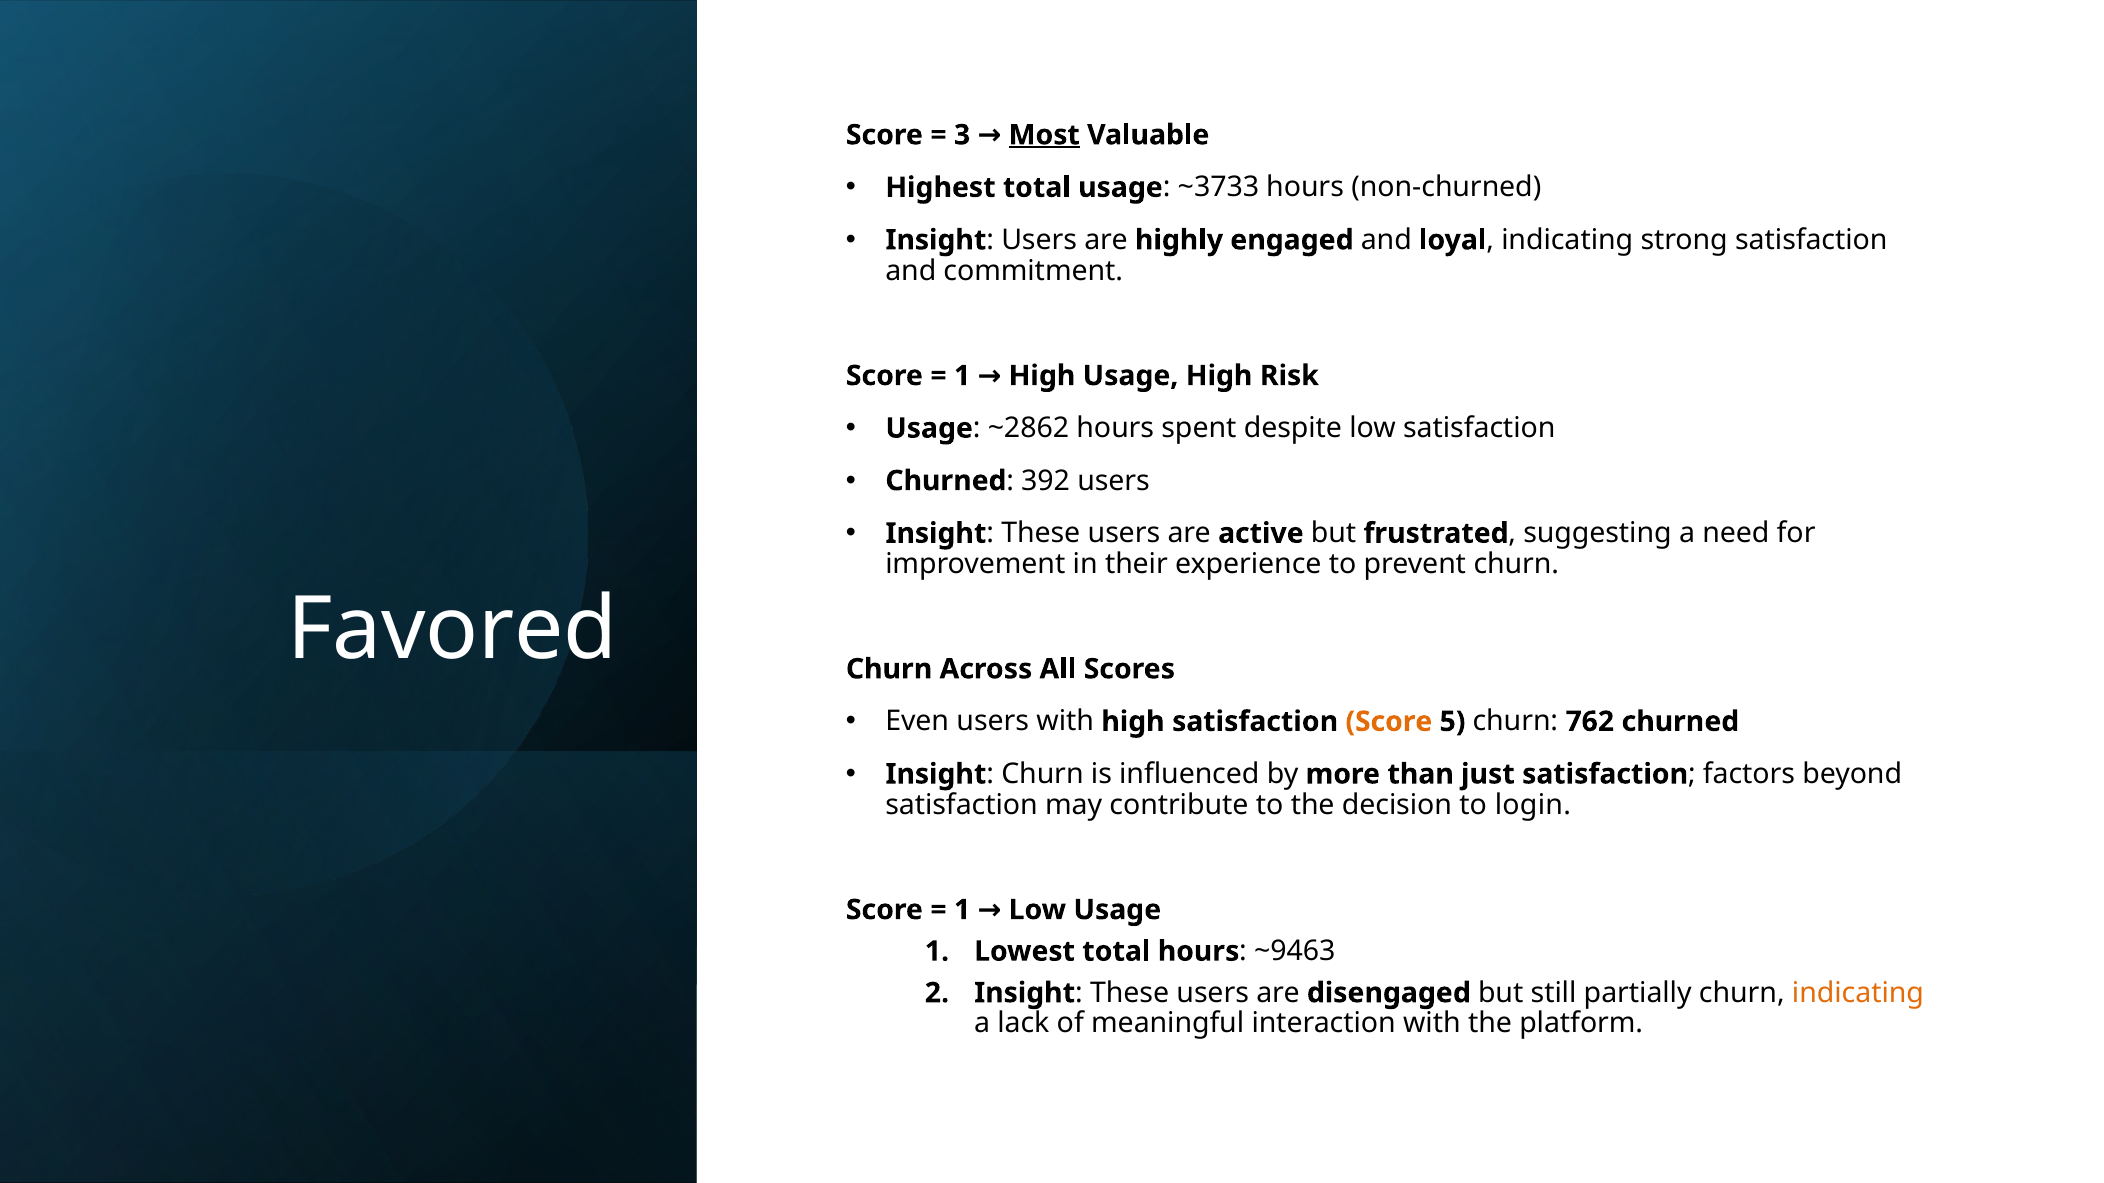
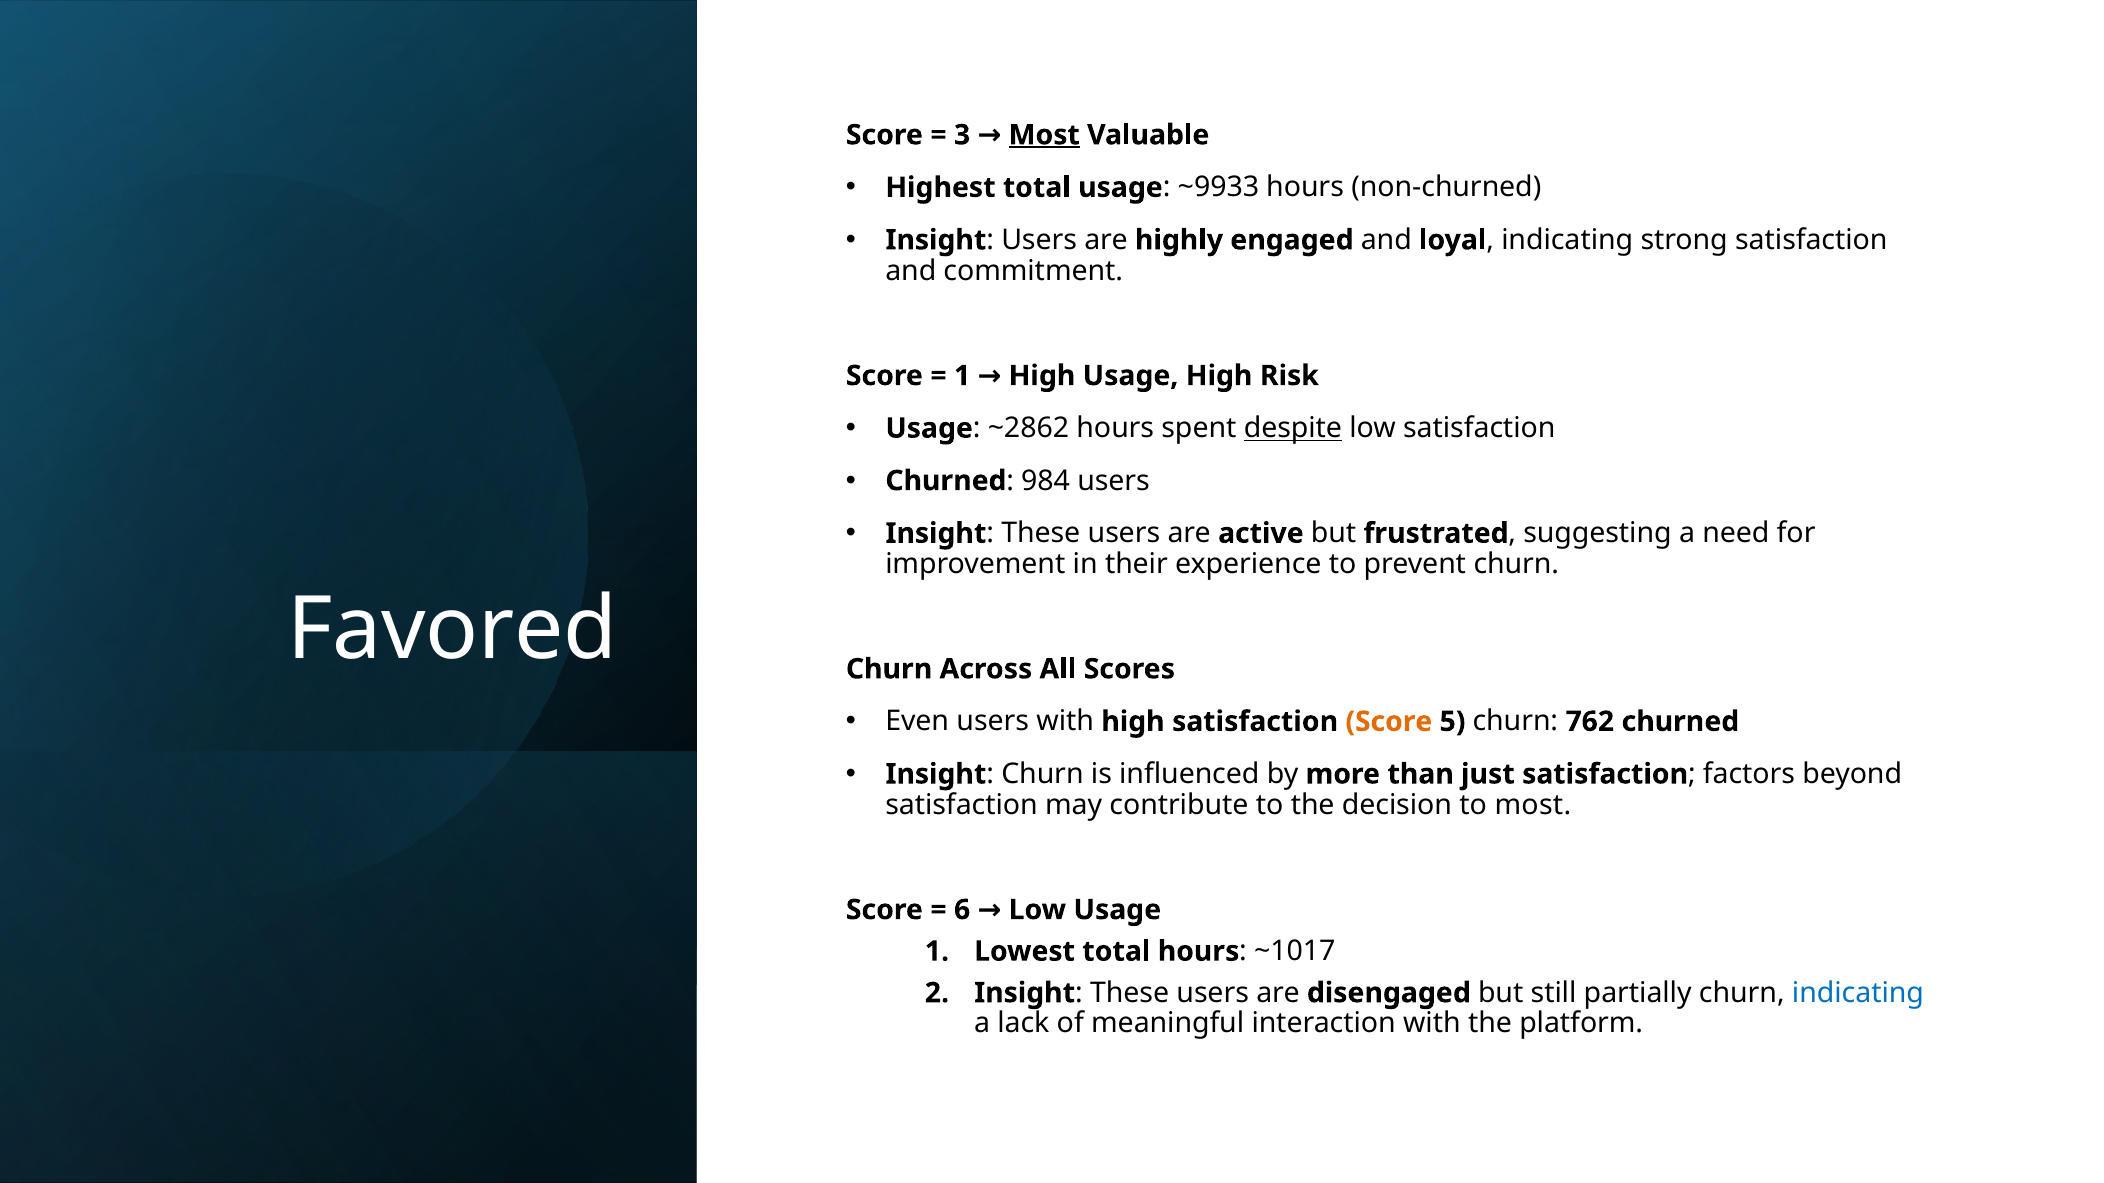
~3733: ~3733 -> ~9933
despite underline: none -> present
392: 392 -> 984
to login: login -> most
1 at (962, 910): 1 -> 6
~9463: ~9463 -> ~1017
indicating at (1858, 993) colour: orange -> blue
